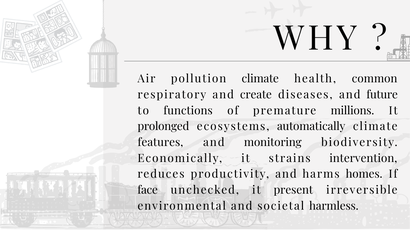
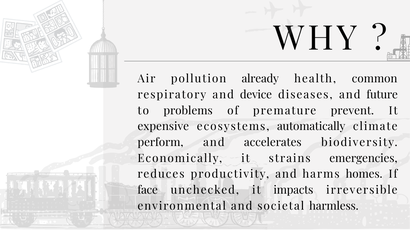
pollution climate: climate -> already
create: create -> device
functions: functions -> problems
millions: millions -> prevent
prolonged: prolonged -> expensive
features: features -> perform
monitoring: monitoring -> accelerates
intervention: intervention -> emergencies
present: present -> impacts
